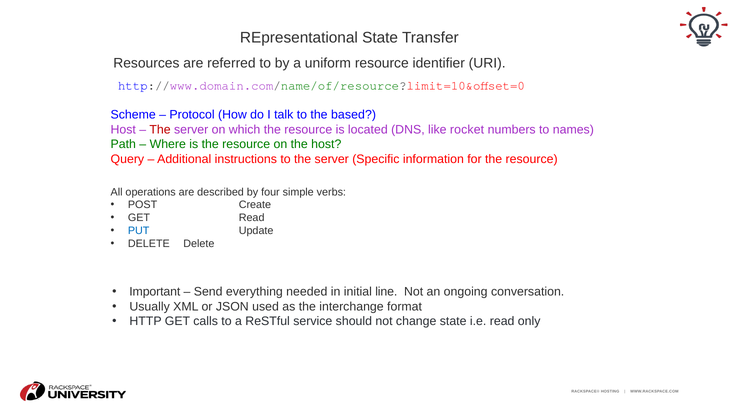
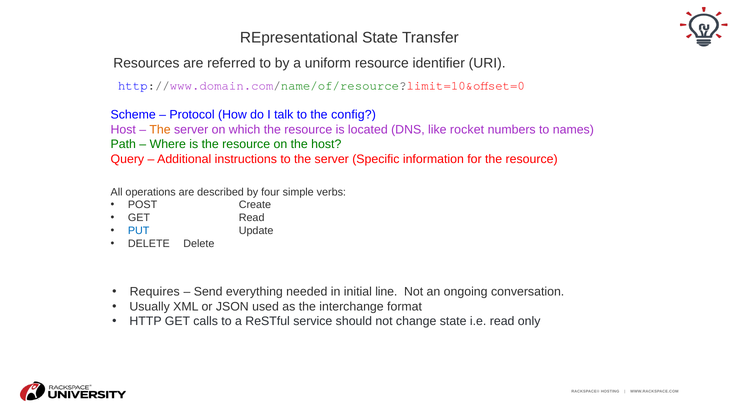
based: based -> config
The at (160, 130) colour: red -> orange
Important: Important -> Requires
